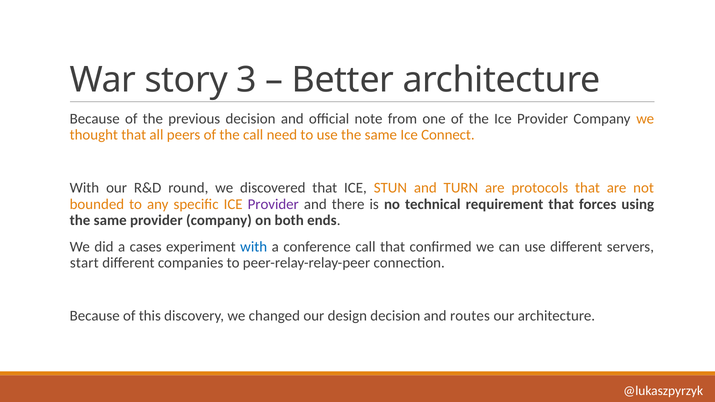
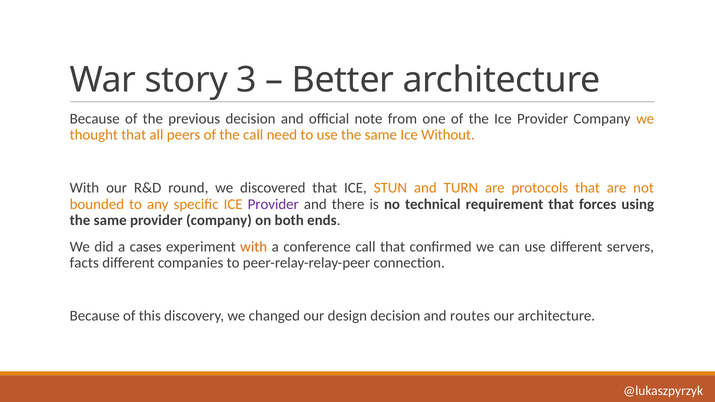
Connect: Connect -> Without
with at (254, 247) colour: blue -> orange
start: start -> facts
